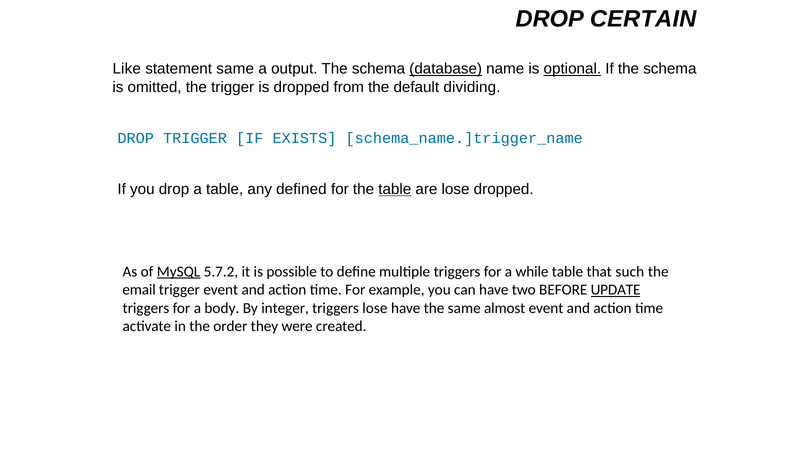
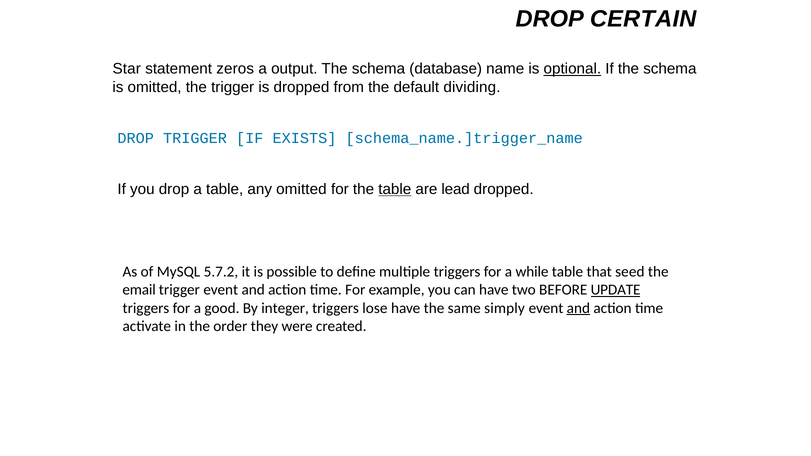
Like: Like -> Star
statement same: same -> zeros
database underline: present -> none
any defined: defined -> omitted
are lose: lose -> lead
MySQL underline: present -> none
such: such -> seed
body: body -> good
almost: almost -> simply
and at (578, 308) underline: none -> present
